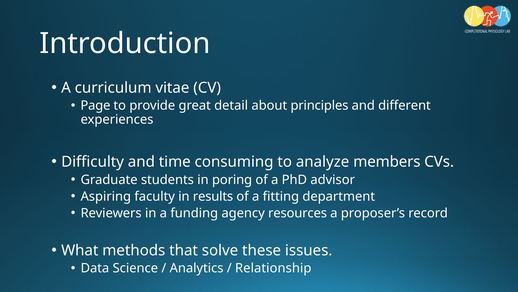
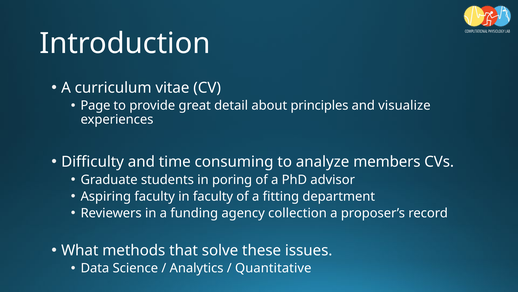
different: different -> visualize
in results: results -> faculty
resources: resources -> collection
Relationship: Relationship -> Quantitative
